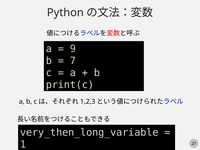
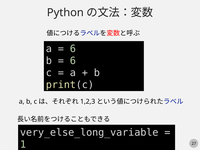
9 at (73, 49): 9 -> 6
7 at (73, 61): 7 -> 6
very_then_long_variable: very_then_long_variable -> very_else_long_variable
